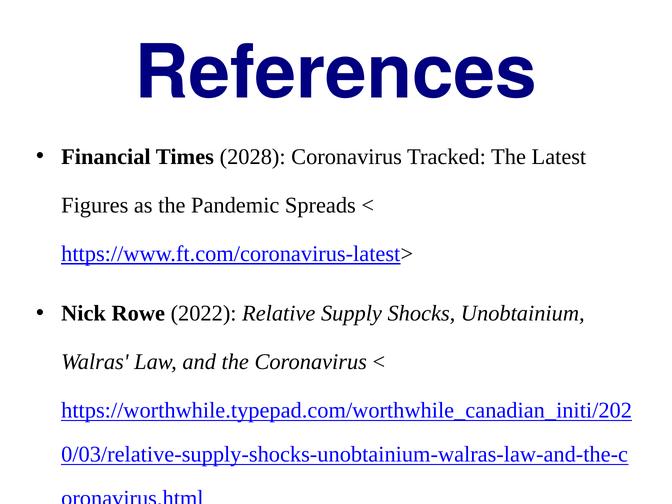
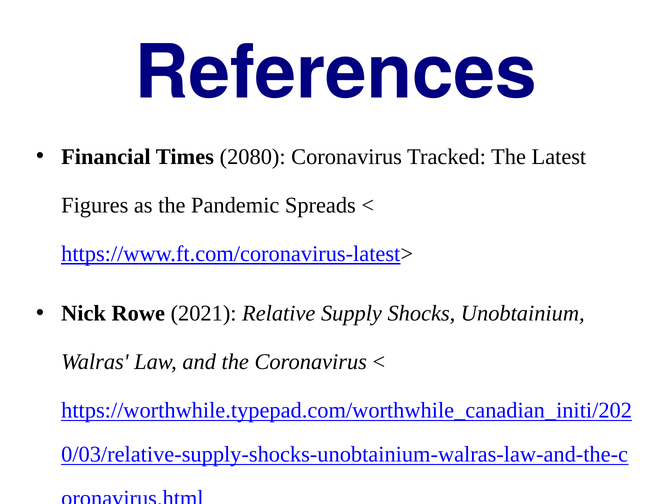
2028: 2028 -> 2080
2022: 2022 -> 2021
